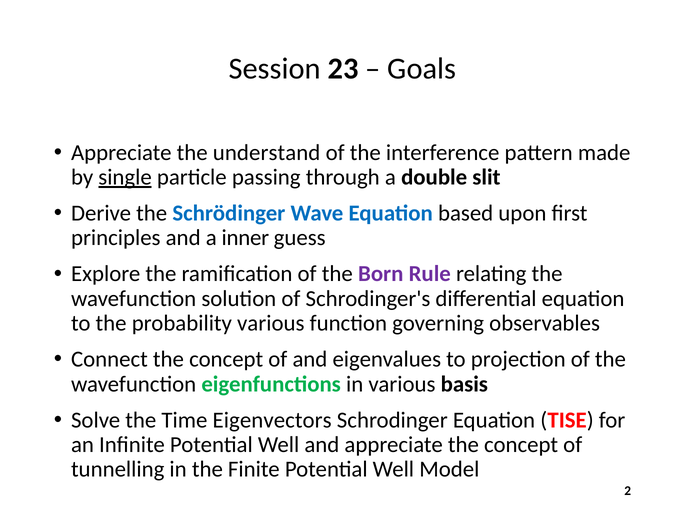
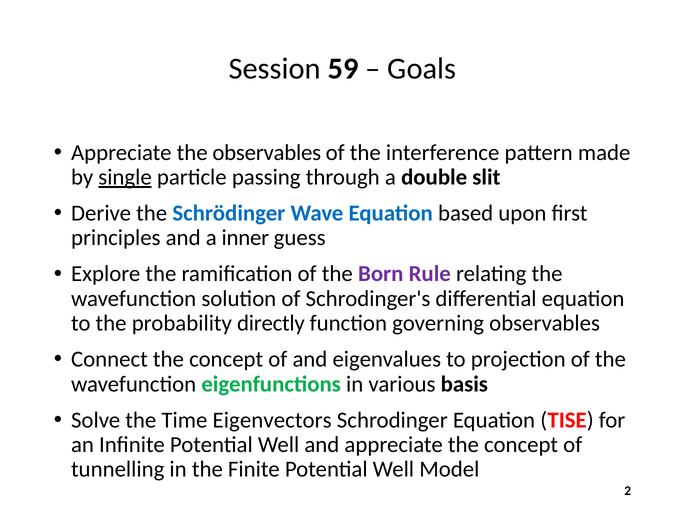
23: 23 -> 59
the understand: understand -> observables
probability various: various -> directly
